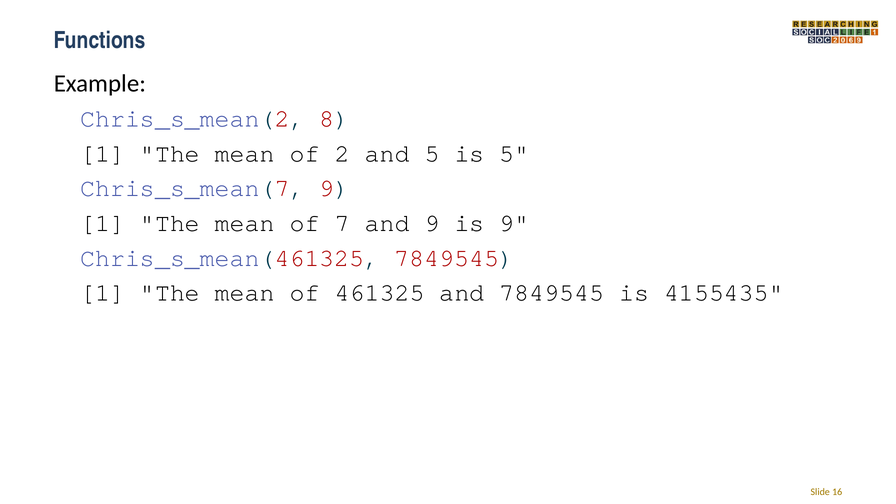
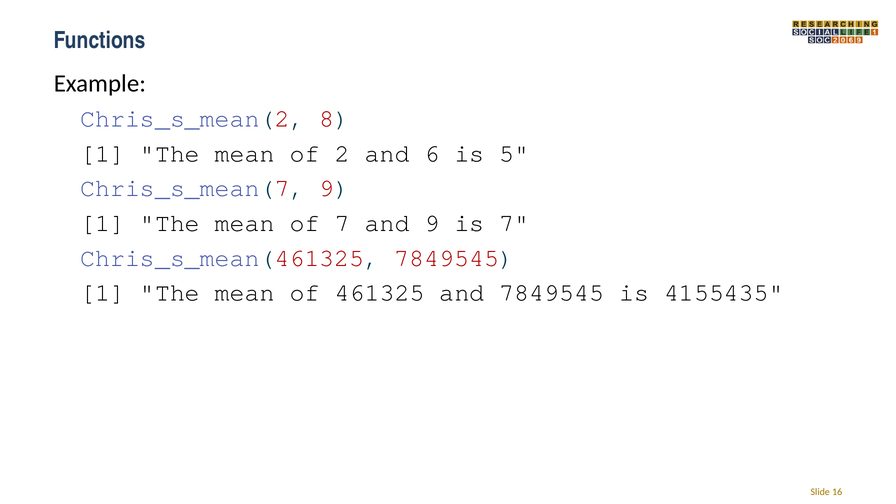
and 5: 5 -> 6
is 9: 9 -> 7
